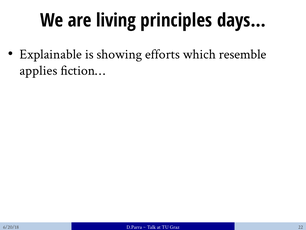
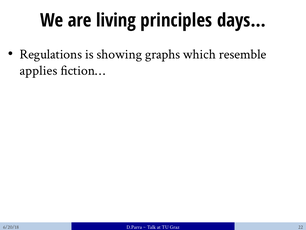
Explainable: Explainable -> Regulations
efforts: efforts -> graphs
